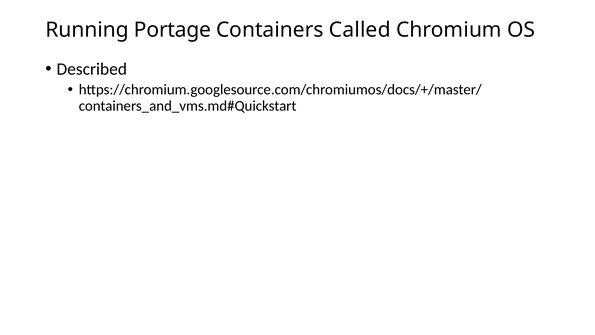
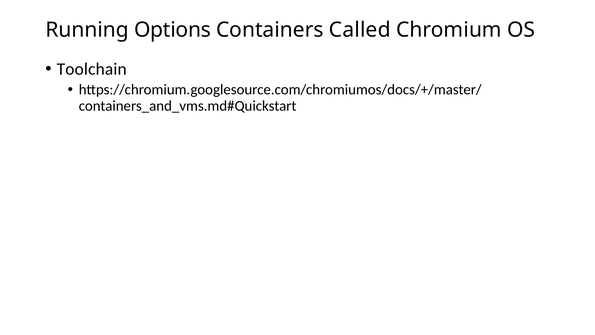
Portage: Portage -> Options
Described: Described -> Toolchain
